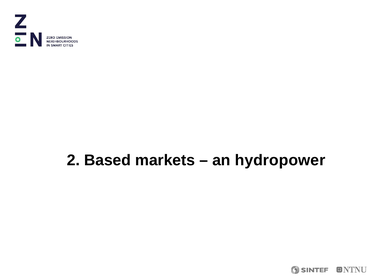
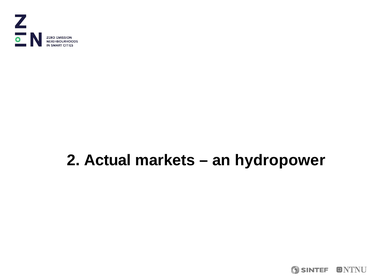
Based: Based -> Actual
